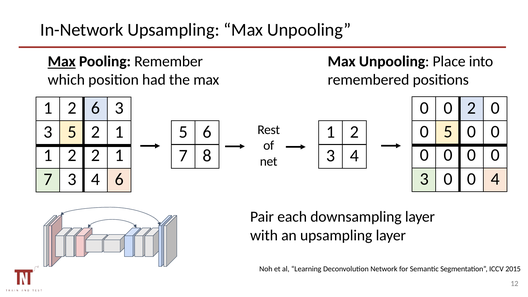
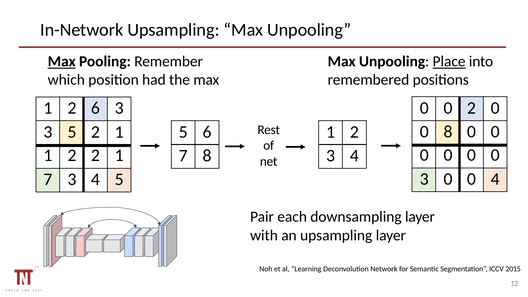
Place underline: none -> present
0 5: 5 -> 8
4 6: 6 -> 5
